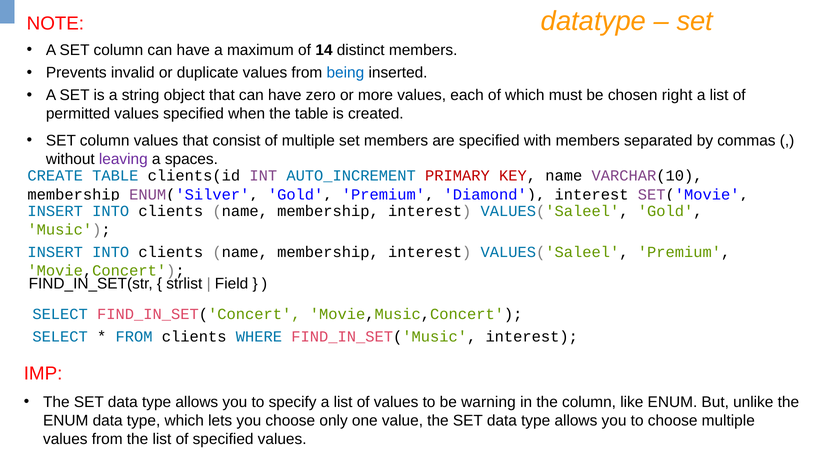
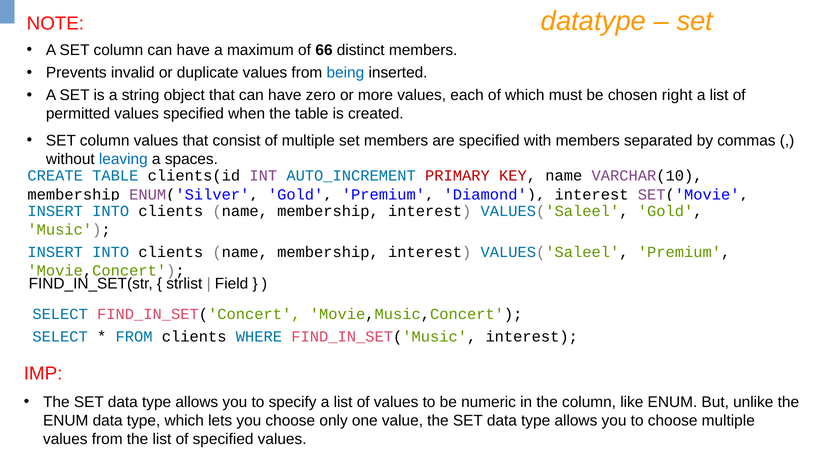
14: 14 -> 66
leaving colour: purple -> blue
warning: warning -> numeric
